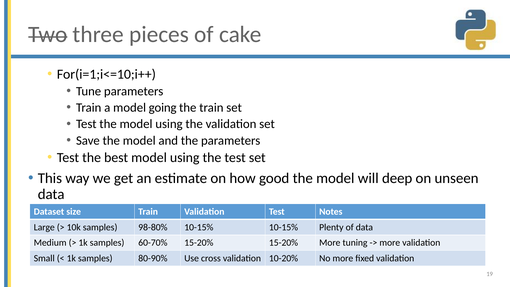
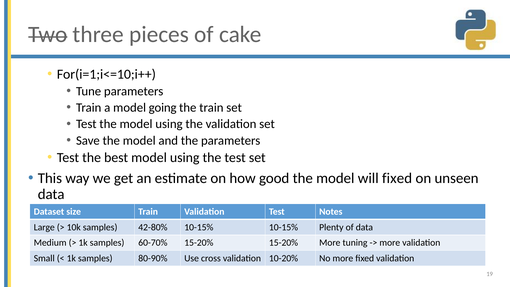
will deep: deep -> fixed
98-80%: 98-80% -> 42-80%
